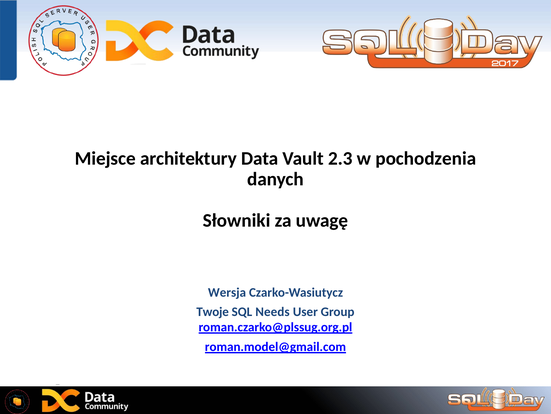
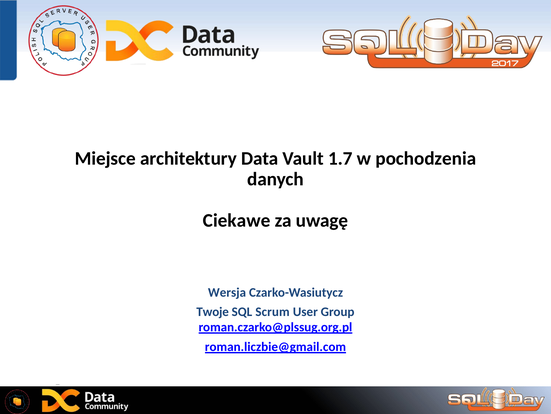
2.3: 2.3 -> 1.7
Słowniki: Słowniki -> Ciekawe
Needs: Needs -> Scrum
roman.model@gmail.com: roman.model@gmail.com -> roman.liczbie@gmail.com
